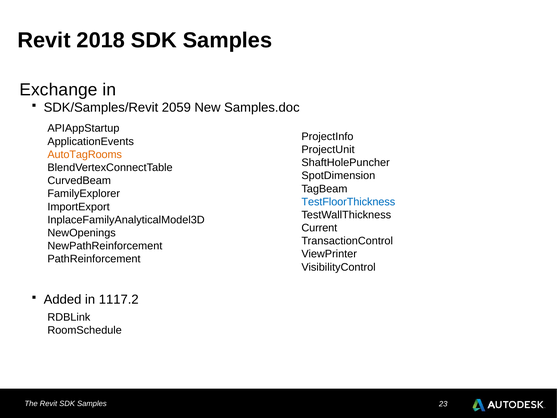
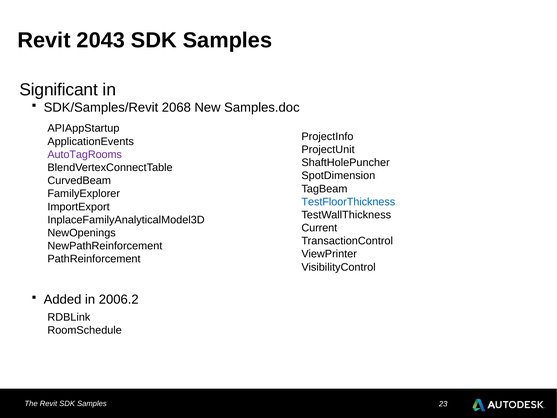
2018: 2018 -> 2043
Exchange: Exchange -> Significant
2059: 2059 -> 2068
AutoTagRooms colour: orange -> purple
1117.2: 1117.2 -> 2006.2
